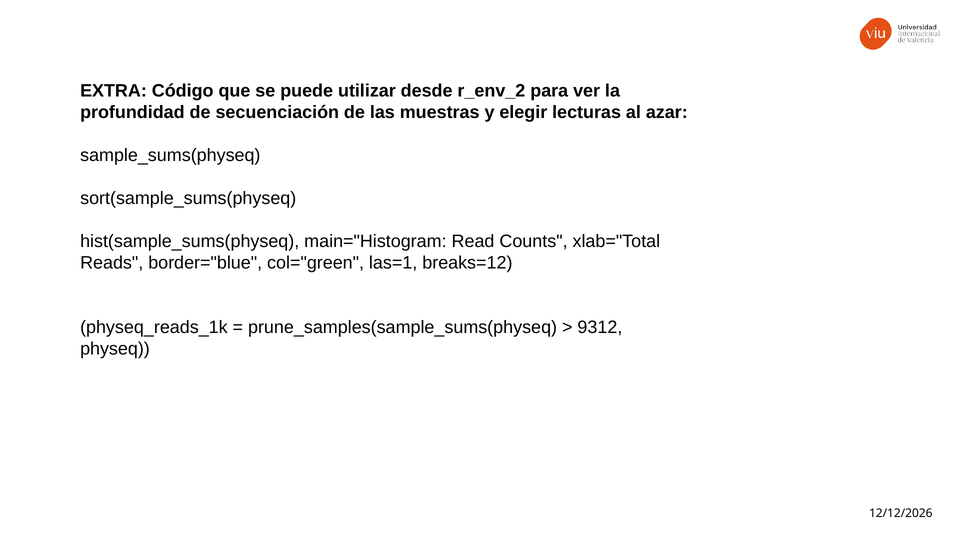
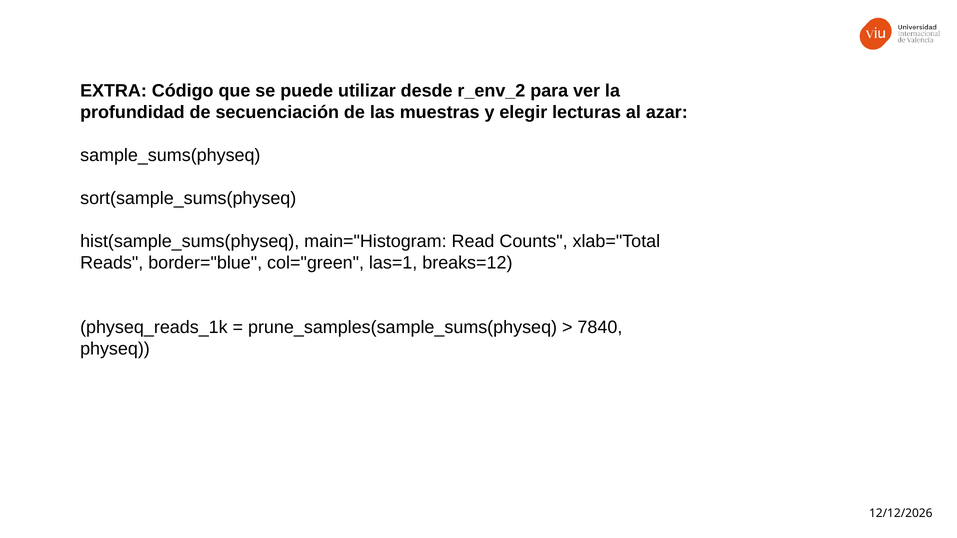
9312: 9312 -> 7840
